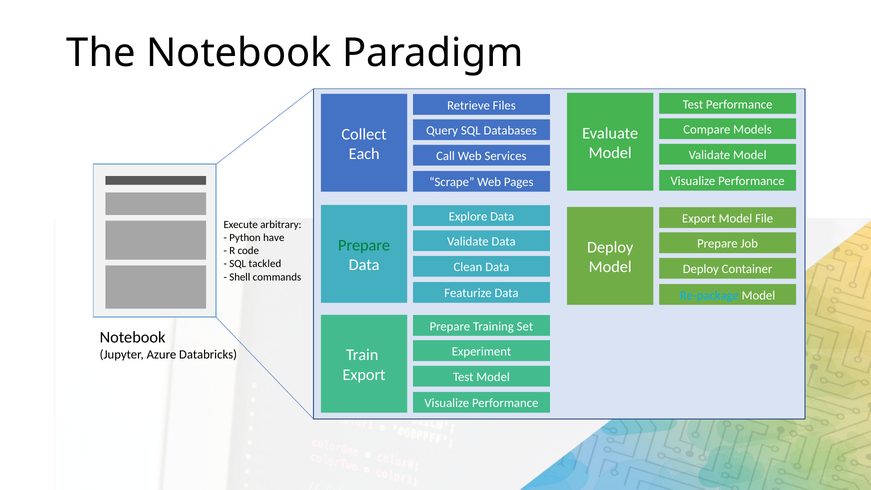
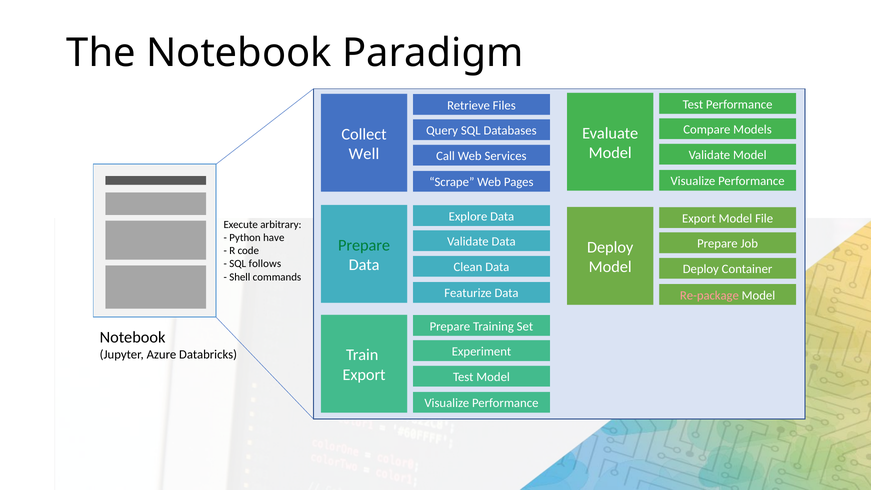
Each: Each -> Well
tackled: tackled -> follows
Re-package colour: light blue -> pink
